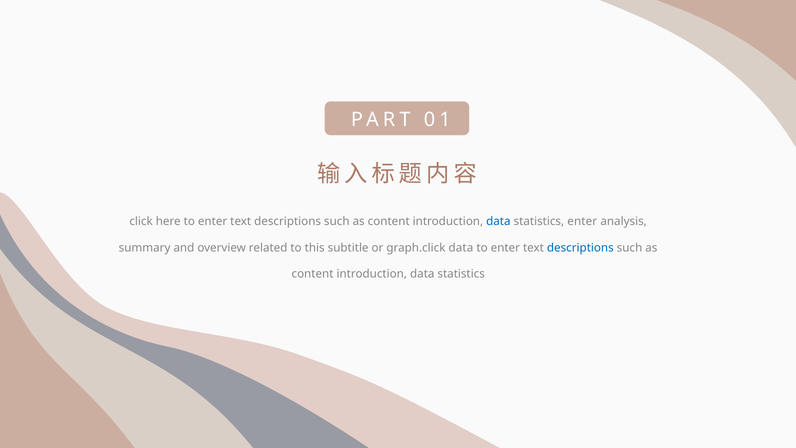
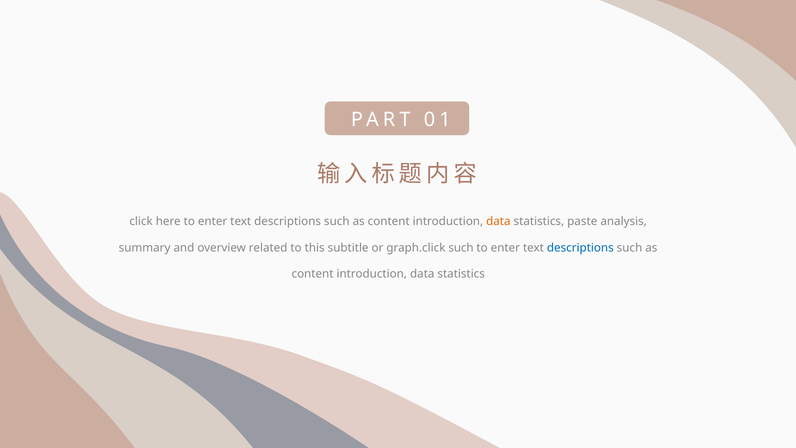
data at (498, 221) colour: blue -> orange
statistics enter: enter -> paste
graph.click data: data -> such
